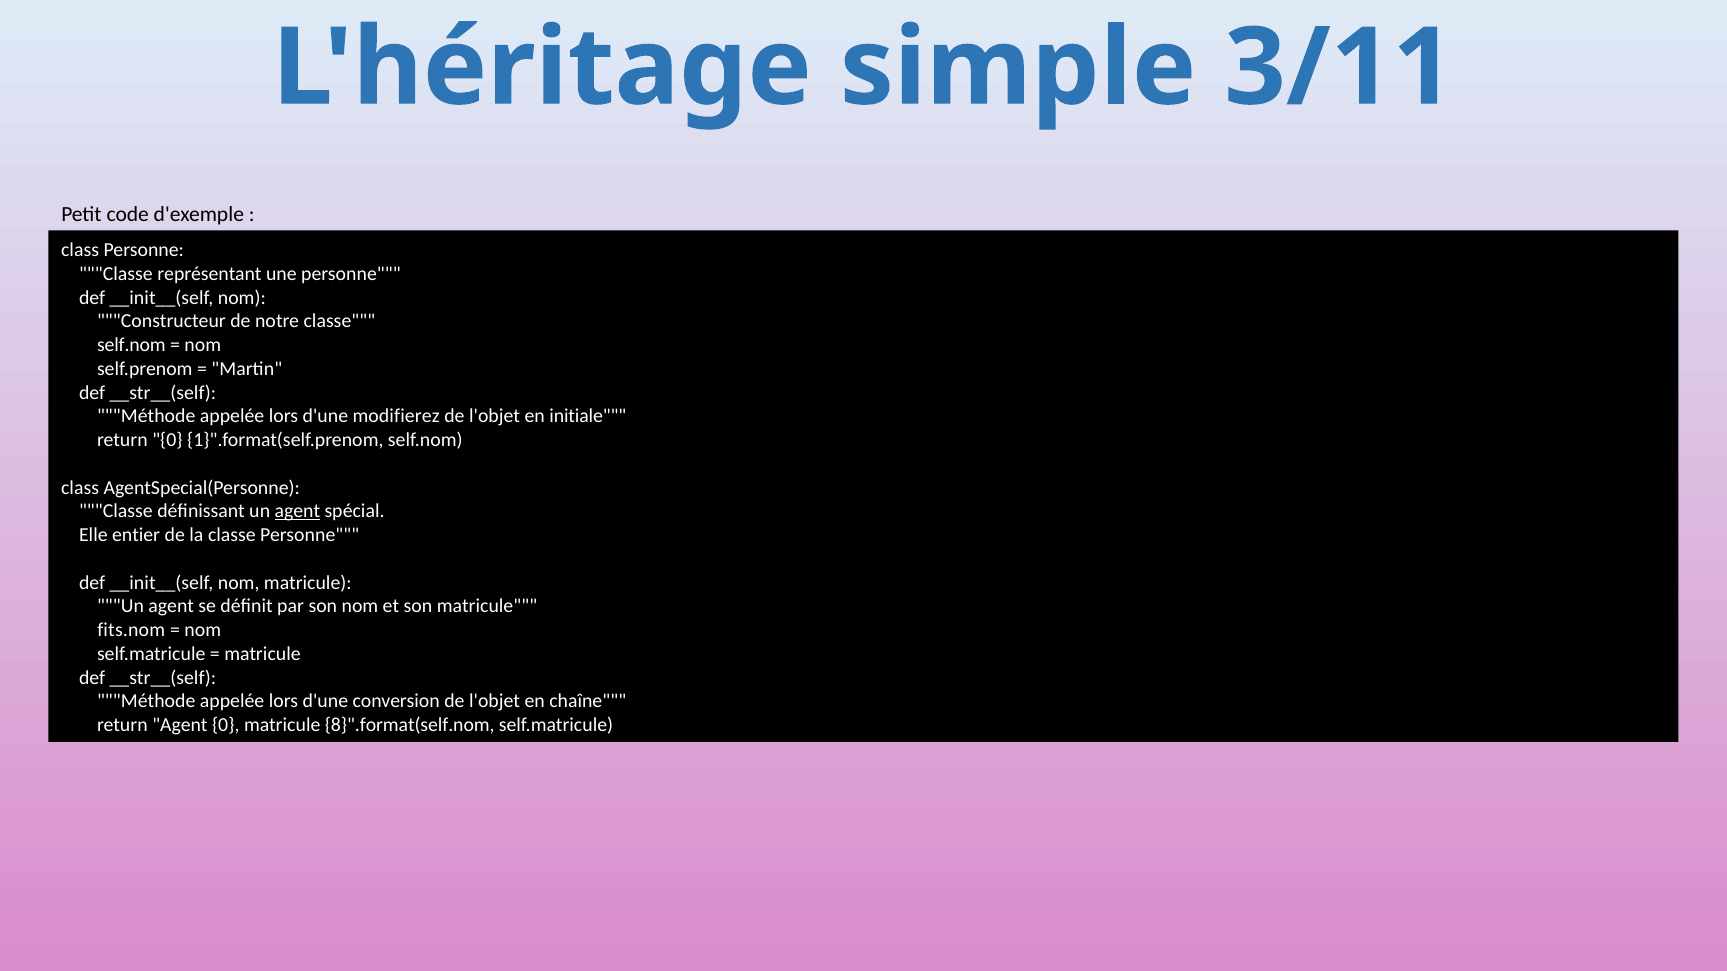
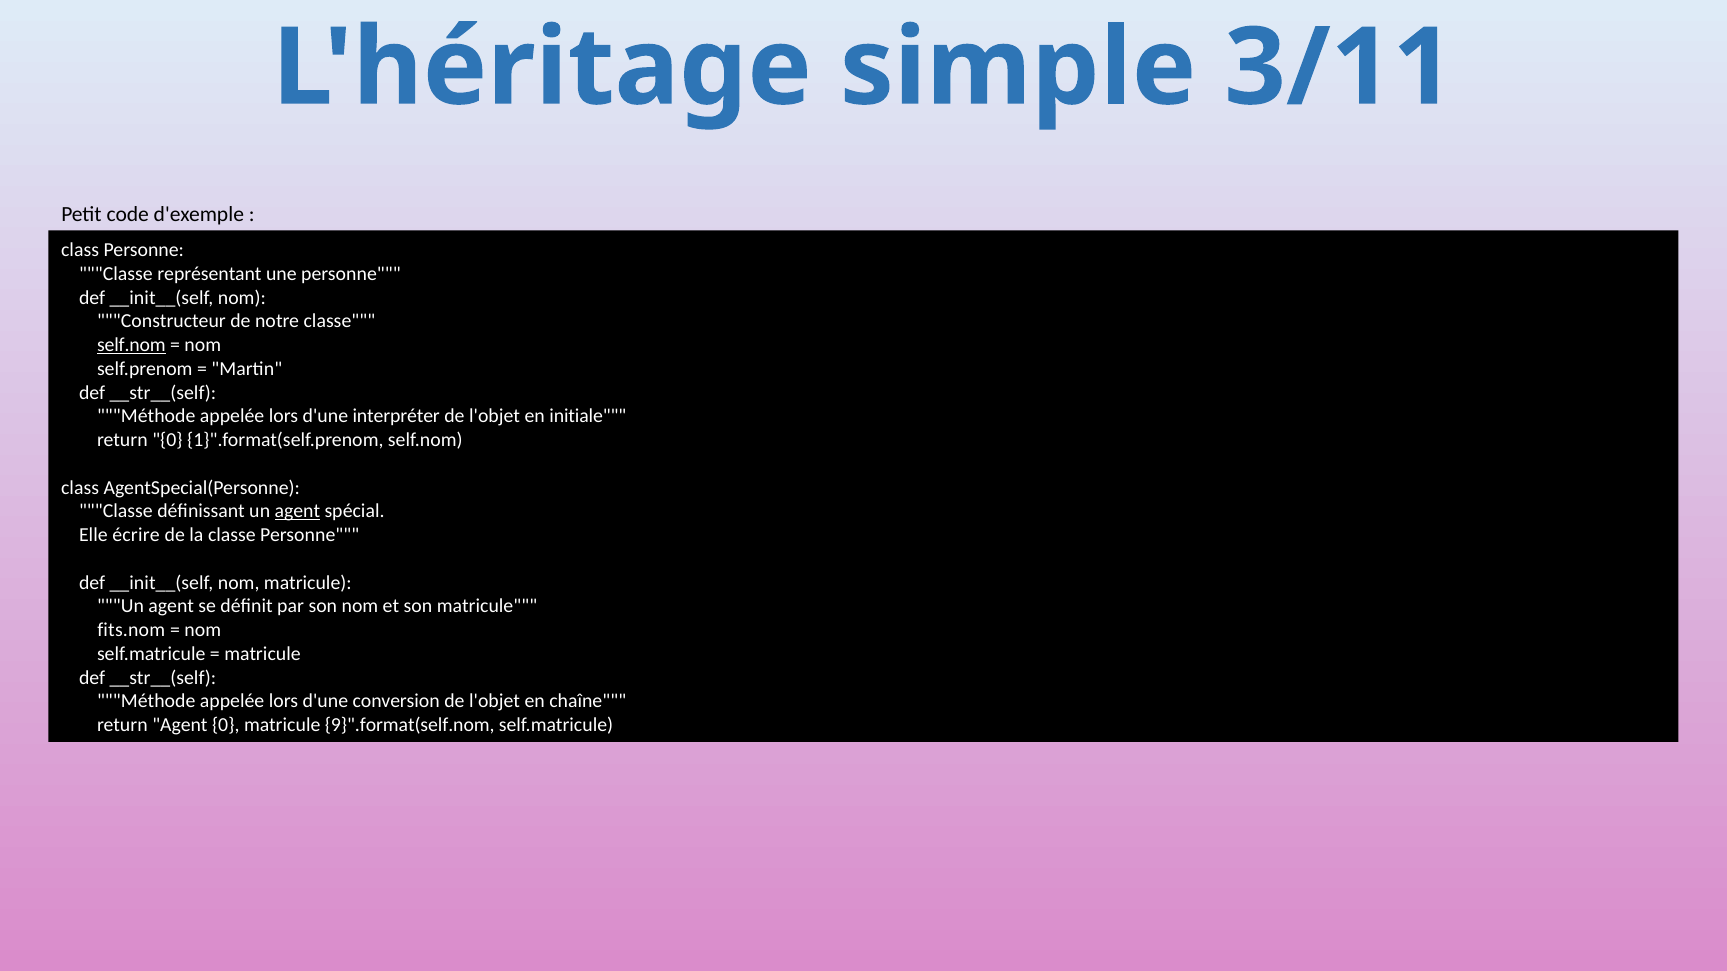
self.nom at (131, 345) underline: none -> present
modifierez: modifierez -> interpréter
entier: entier -> écrire
8}".format(self.nom: 8}".format(self.nom -> 9}".format(self.nom
